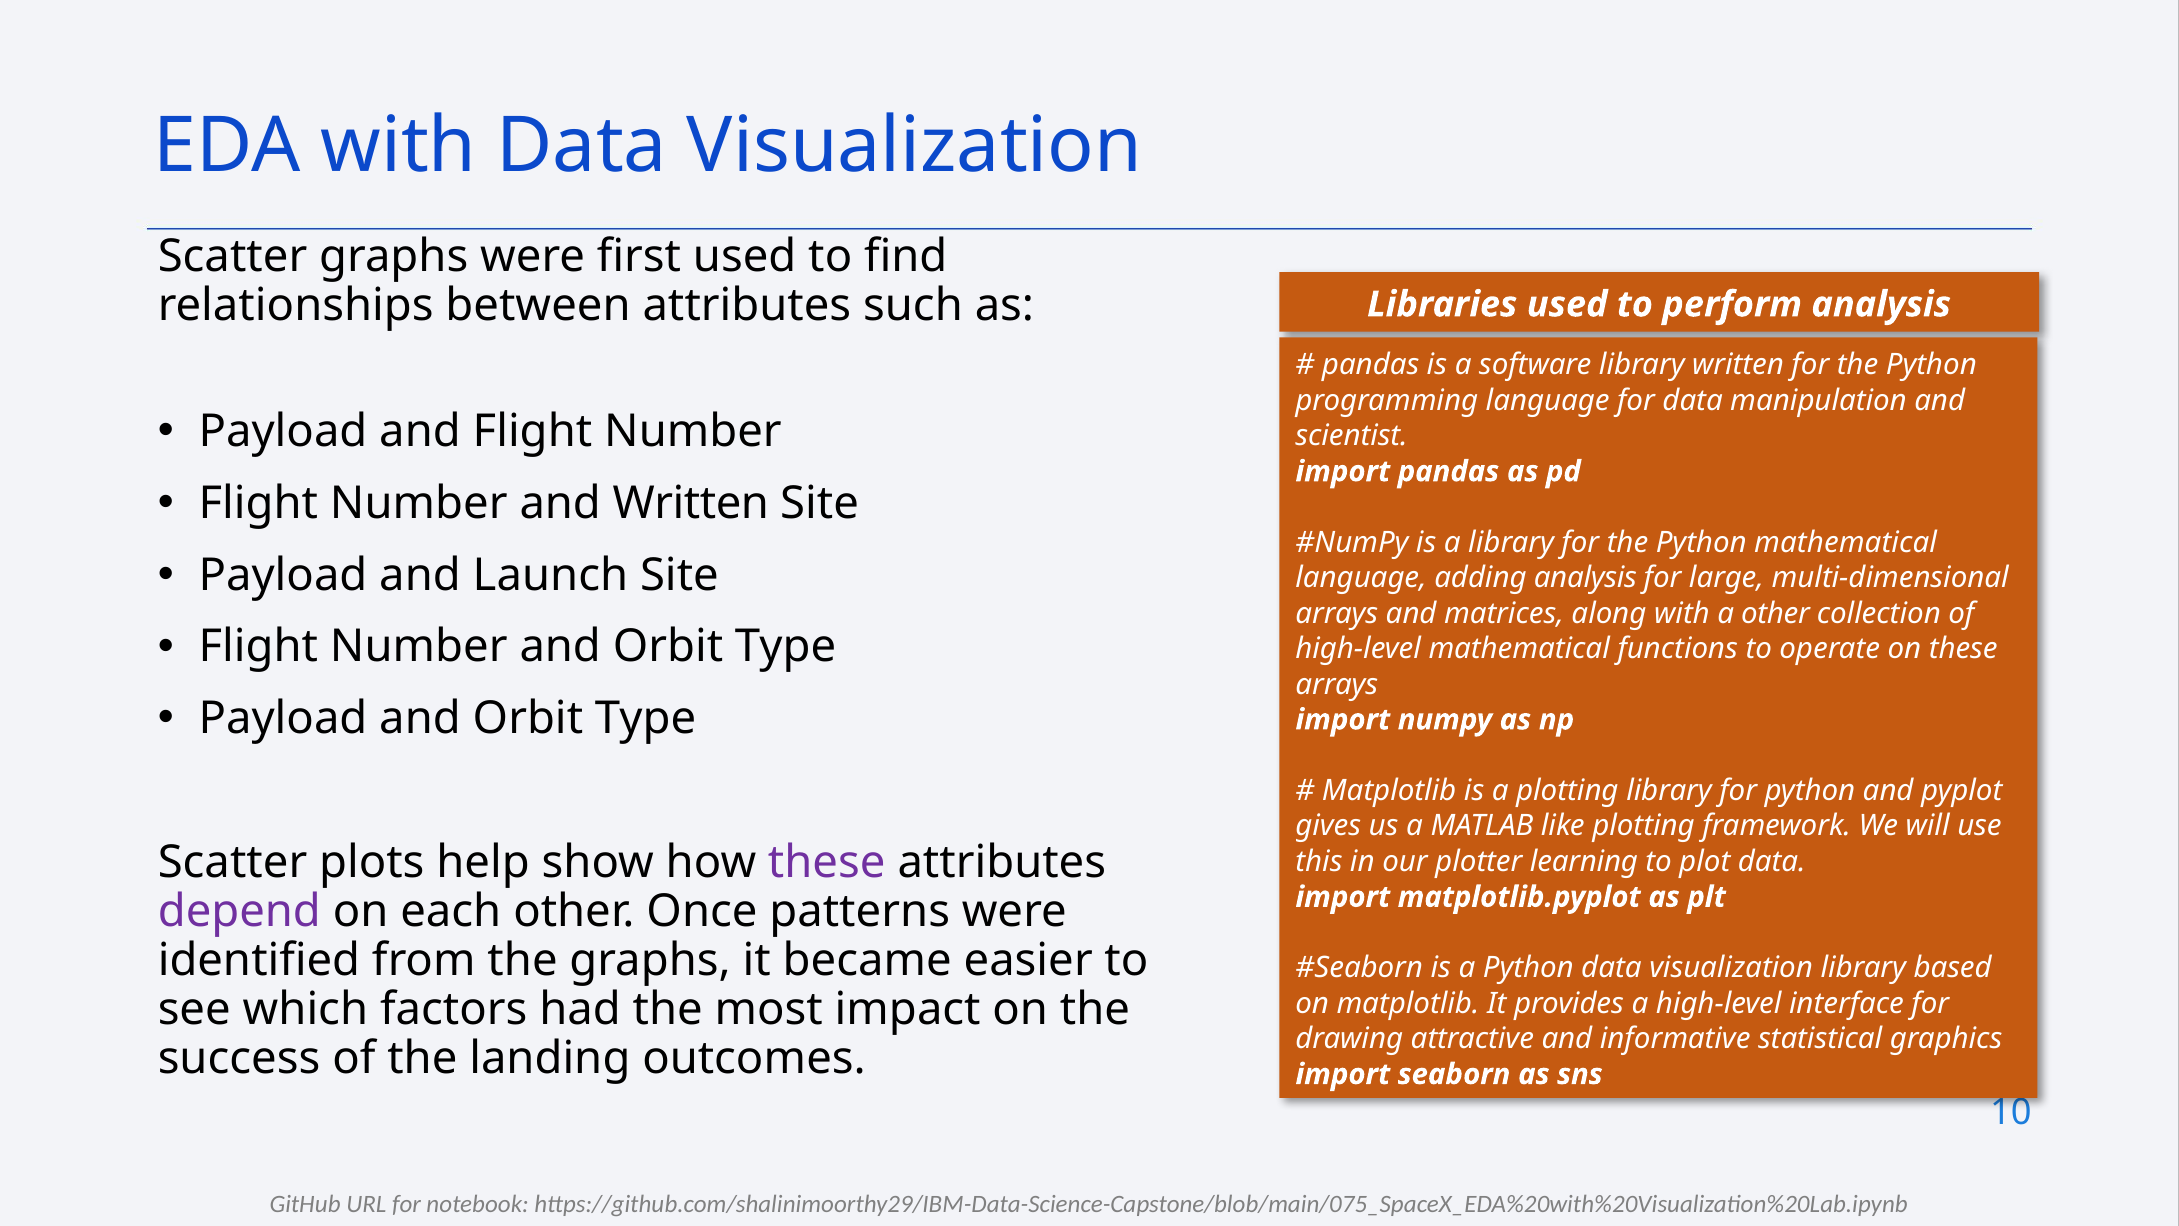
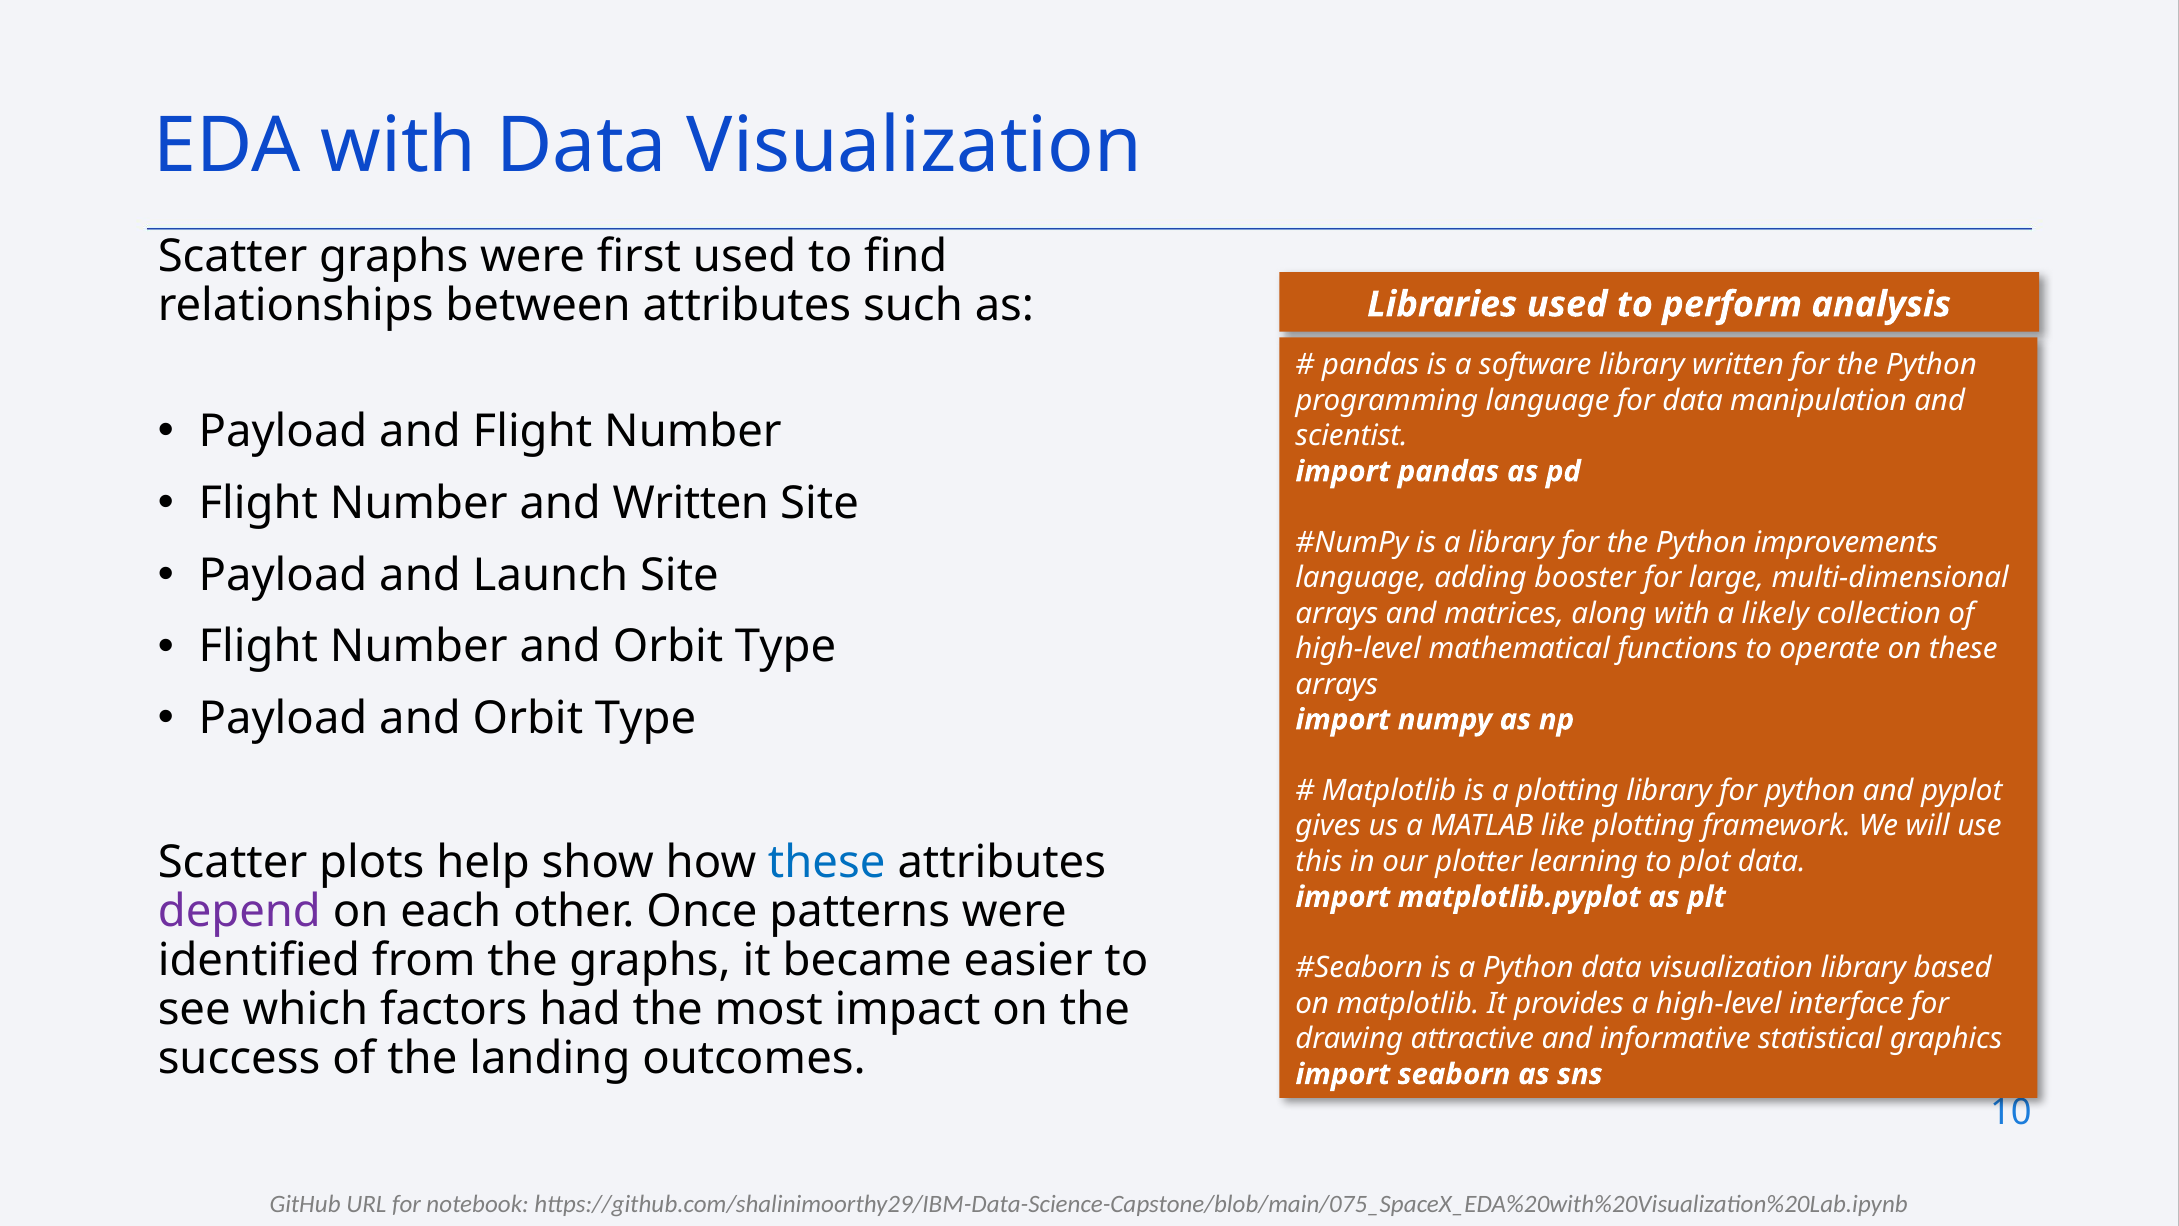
Python mathematical: mathematical -> improvements
adding analysis: analysis -> booster
a other: other -> likely
these at (827, 862) colour: purple -> blue
